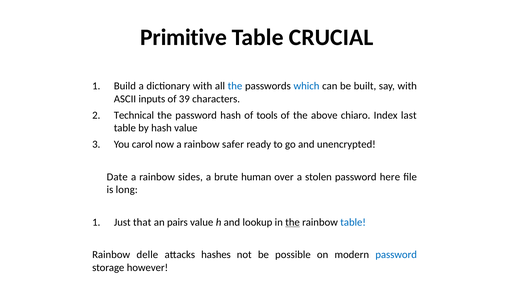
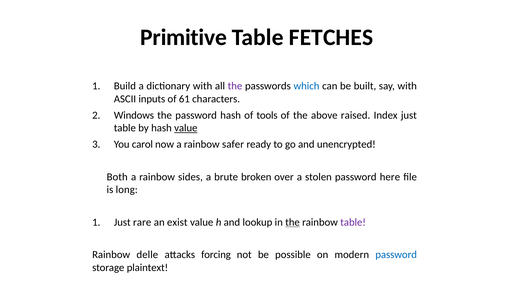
CRUCIAL: CRUCIAL -> FETCHES
the at (235, 86) colour: blue -> purple
39: 39 -> 61
Technical: Technical -> Windows
chiaro: chiaro -> raised
Index last: last -> just
value at (186, 128) underline: none -> present
Date: Date -> Both
human: human -> broken
that: that -> rare
pairs: pairs -> exist
table at (353, 222) colour: blue -> purple
hashes: hashes -> forcing
however: however -> plaintext
